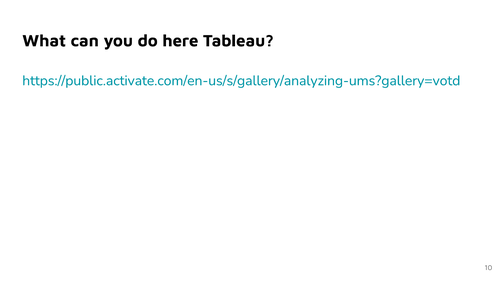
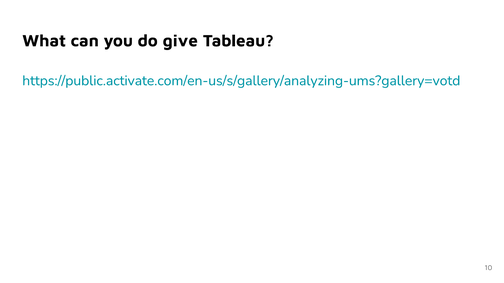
here: here -> give
